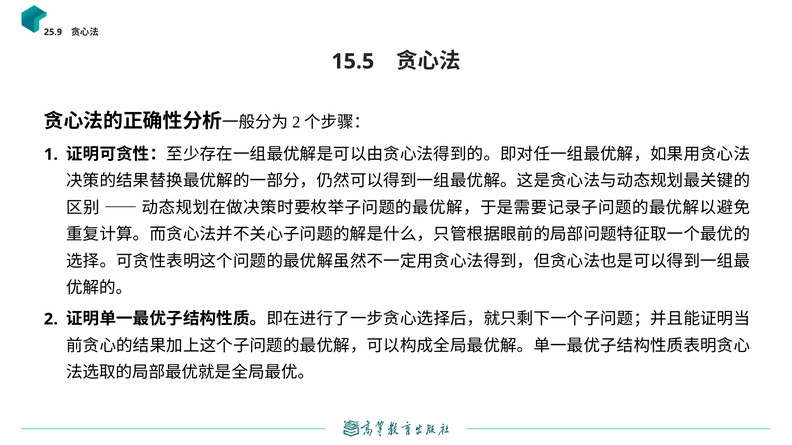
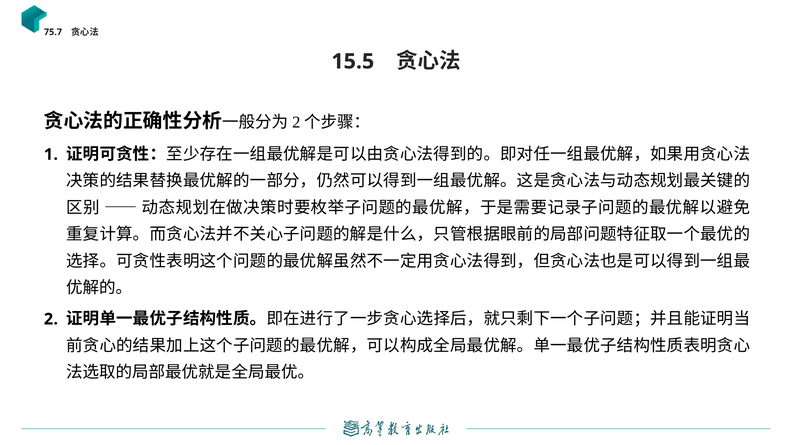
25.9: 25.9 -> 75.7
